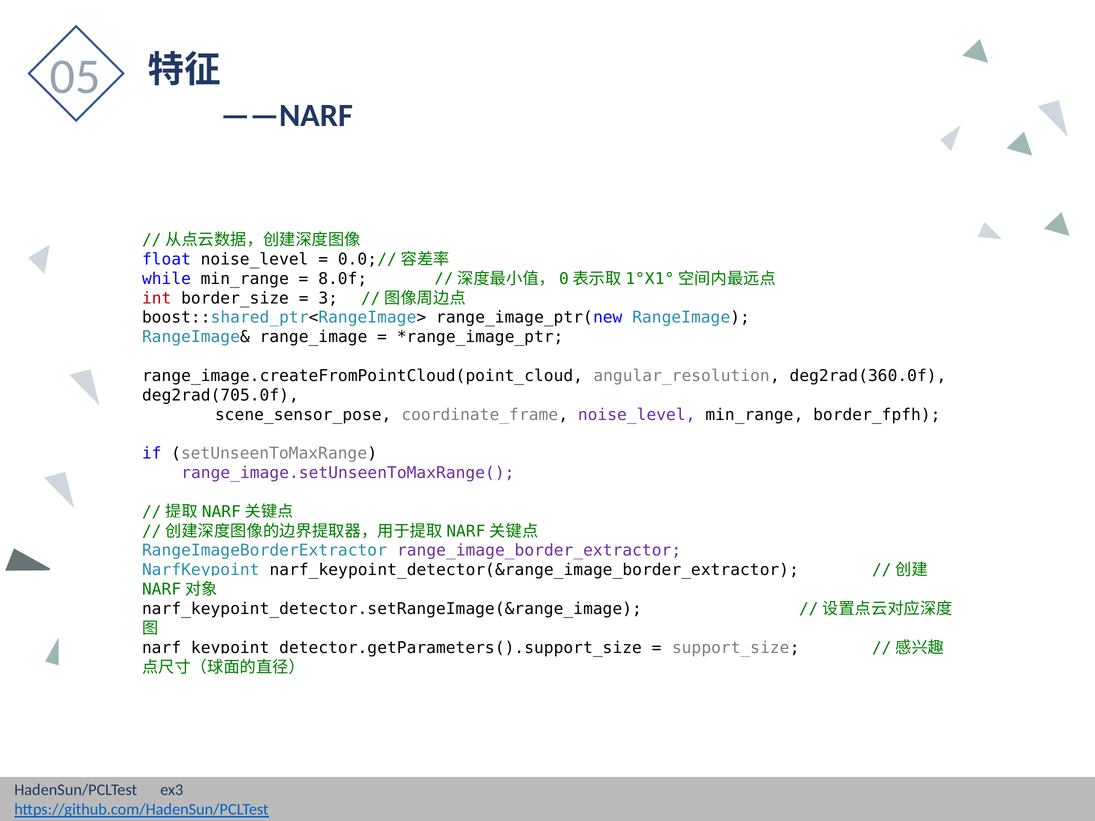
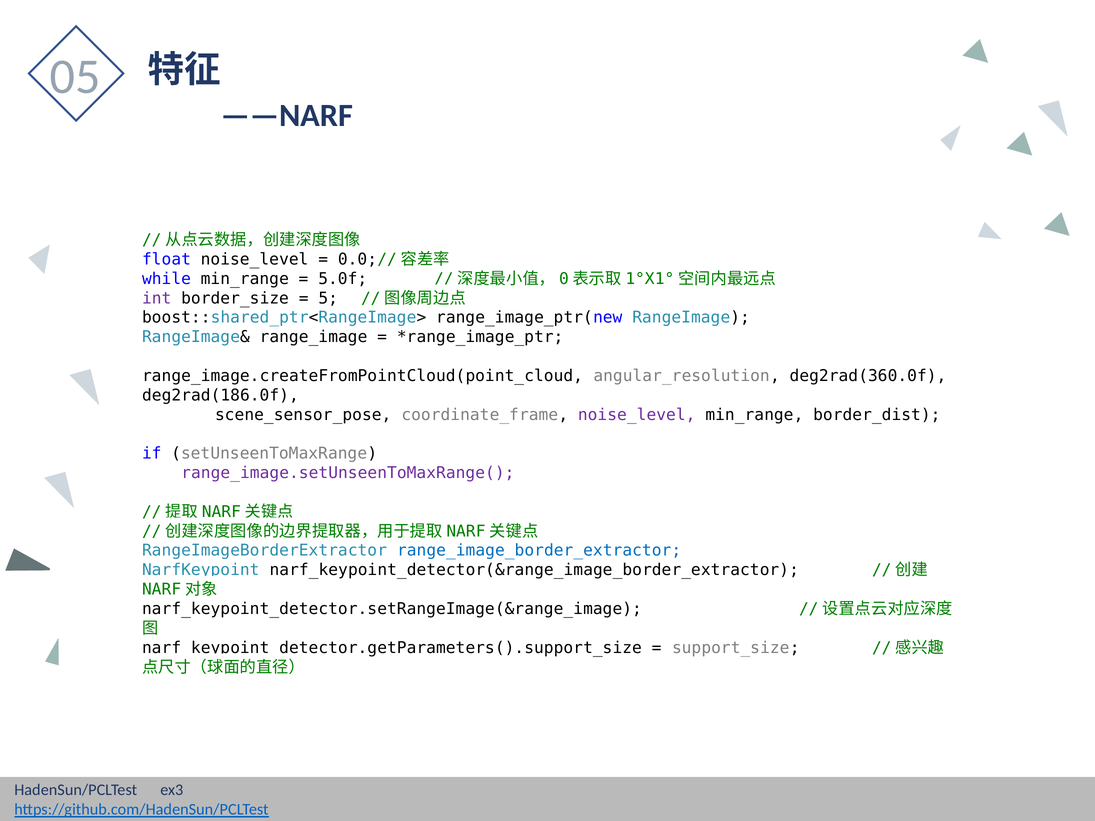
8.0f: 8.0f -> 5.0f
int colour: red -> purple
3: 3 -> 5
deg2rad(705.0f: deg2rad(705.0f -> deg2rad(186.0f
border_fpfh: border_fpfh -> border_dist
range_image_border_extractor colour: purple -> blue
